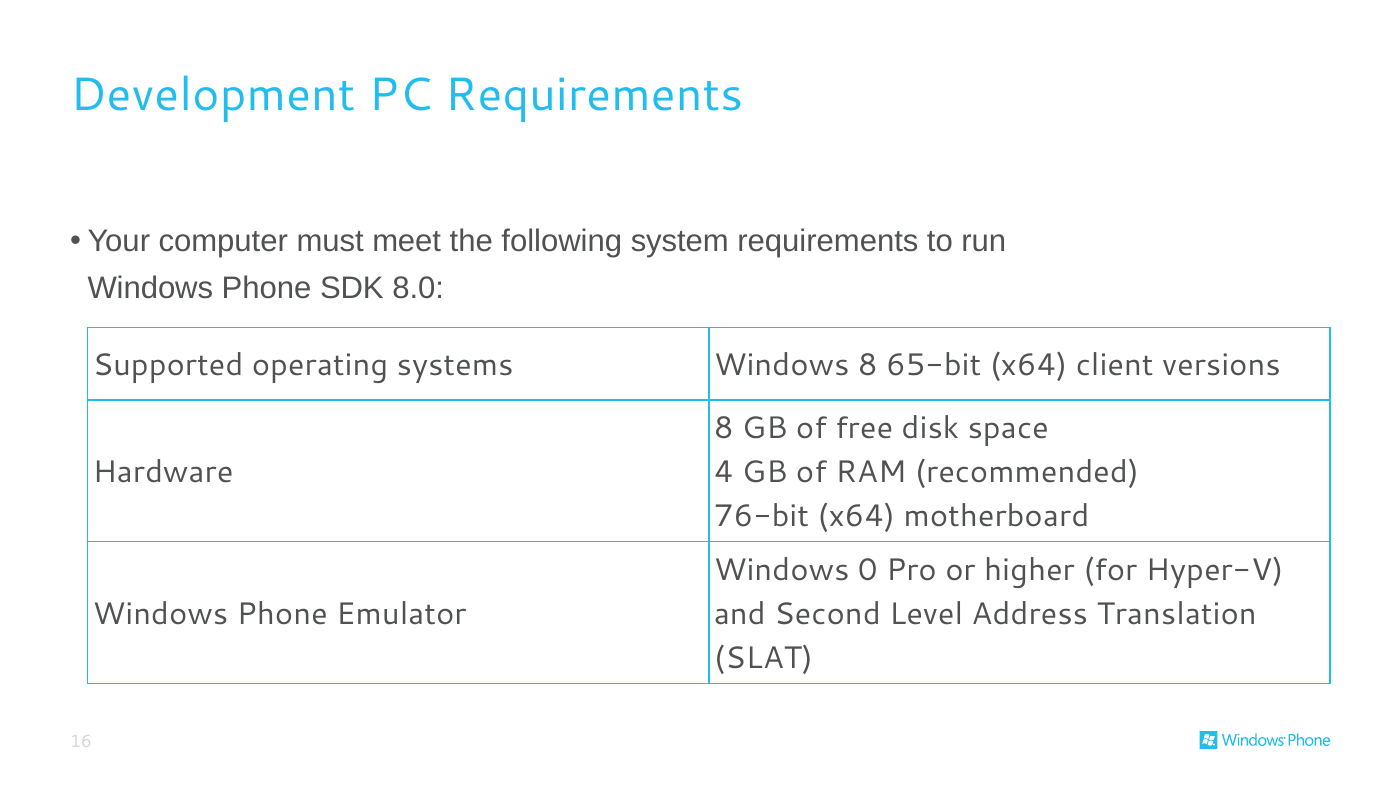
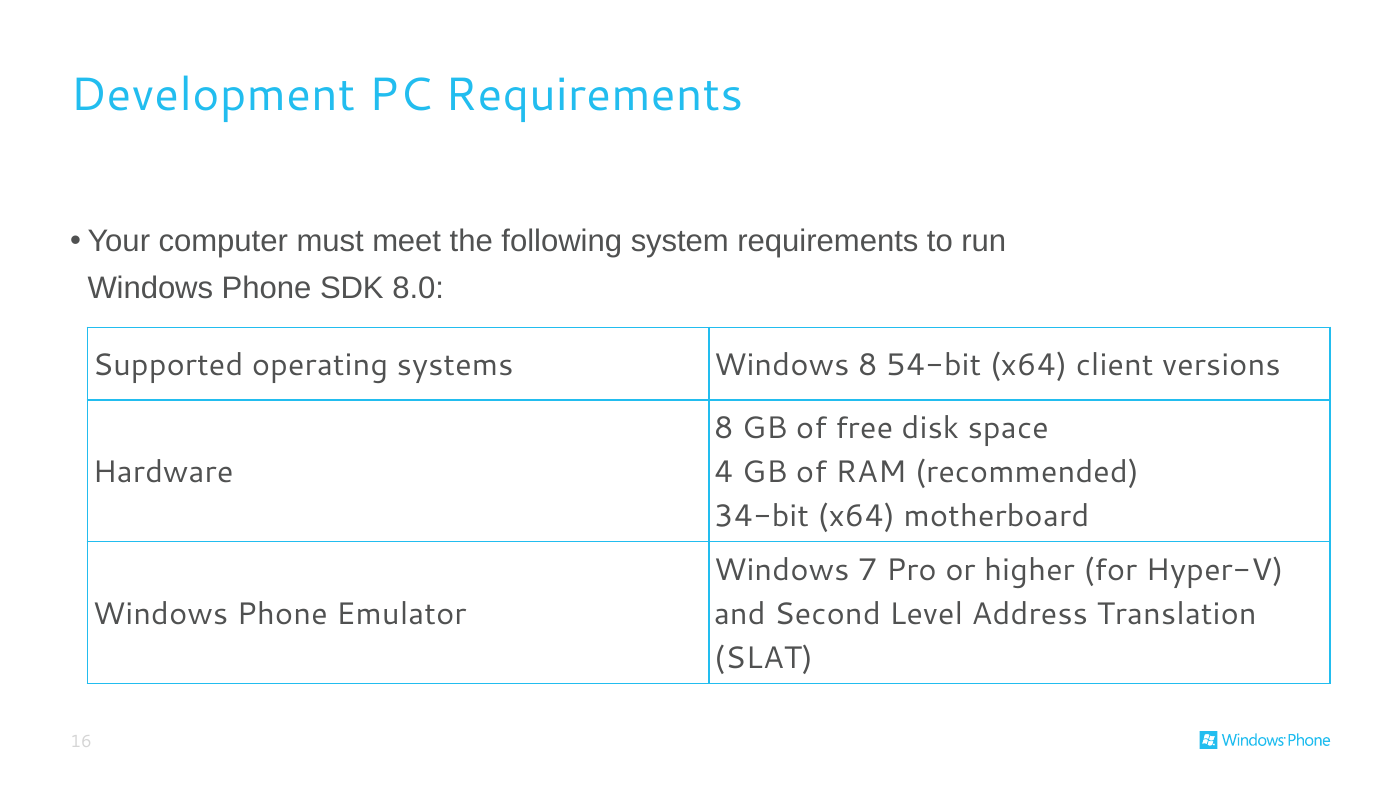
65-bit: 65-bit -> 54-bit
76-bit: 76-bit -> 34-bit
0: 0 -> 7
